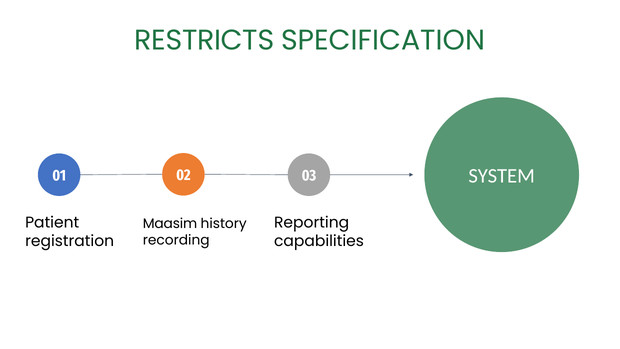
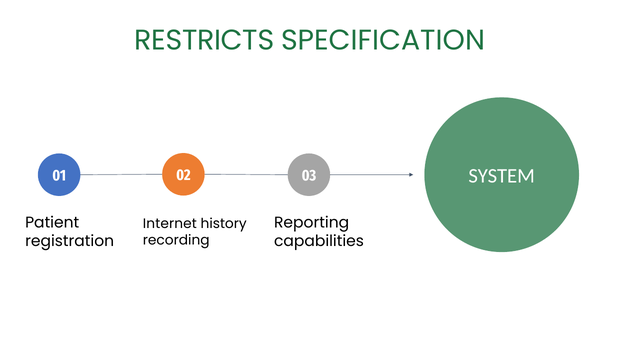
Maasim: Maasim -> Internet
